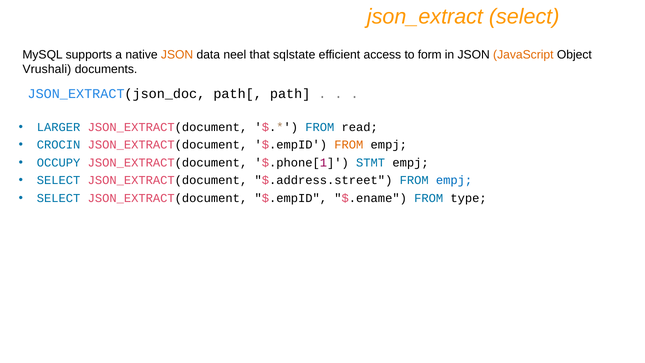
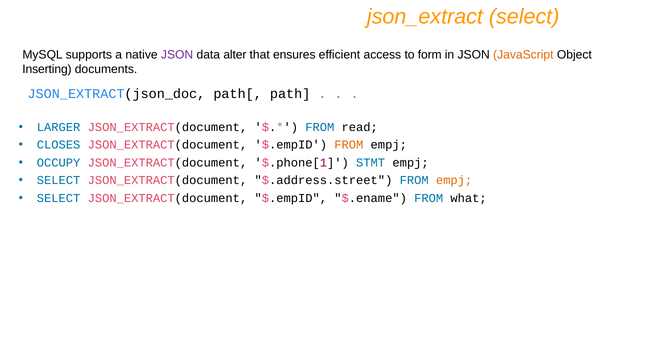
JSON at (177, 55) colour: orange -> purple
neel: neel -> alter
sqlstate: sqlstate -> ensures
Vrushali: Vrushali -> Inserting
CROCIN: CROCIN -> CLOSES
empj at (454, 180) colour: blue -> orange
type: type -> what
